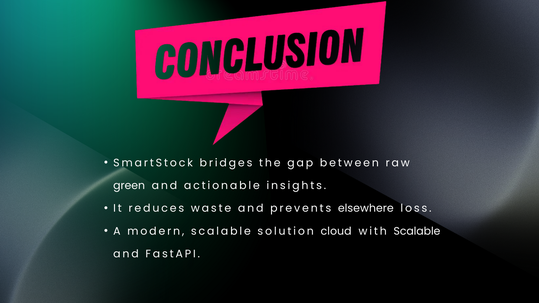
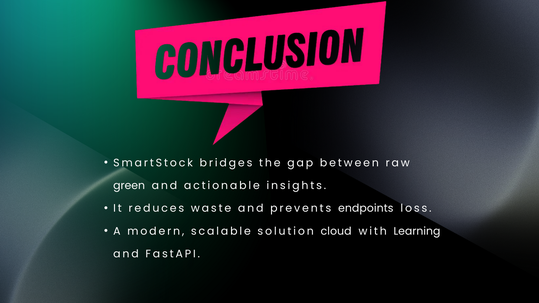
elsewhere: elsewhere -> endpoints
with Scalable: Scalable -> Learning
